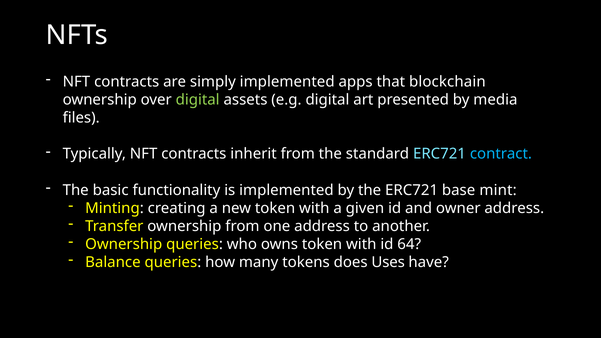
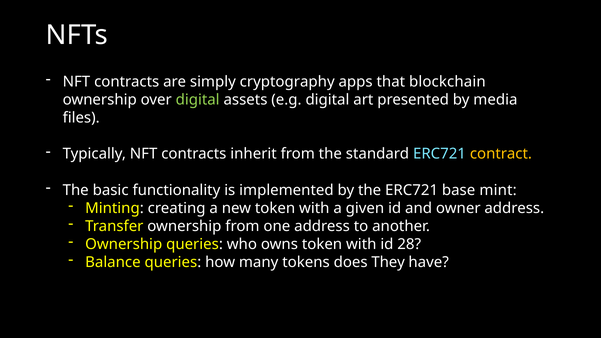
simply implemented: implemented -> cryptography
contract colour: light blue -> yellow
64: 64 -> 28
Uses: Uses -> They
